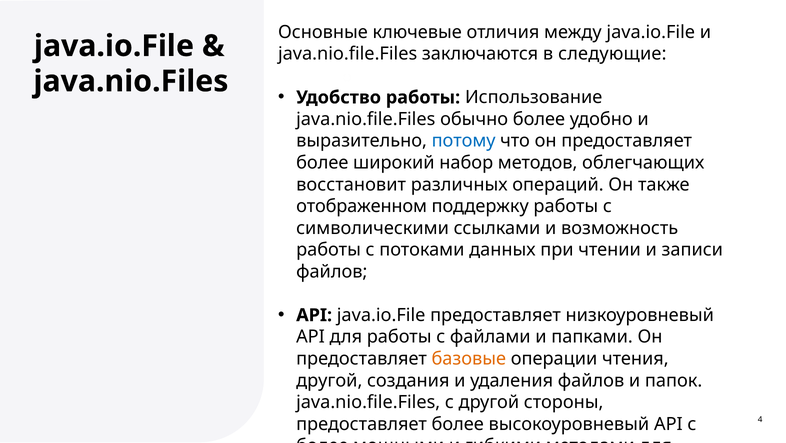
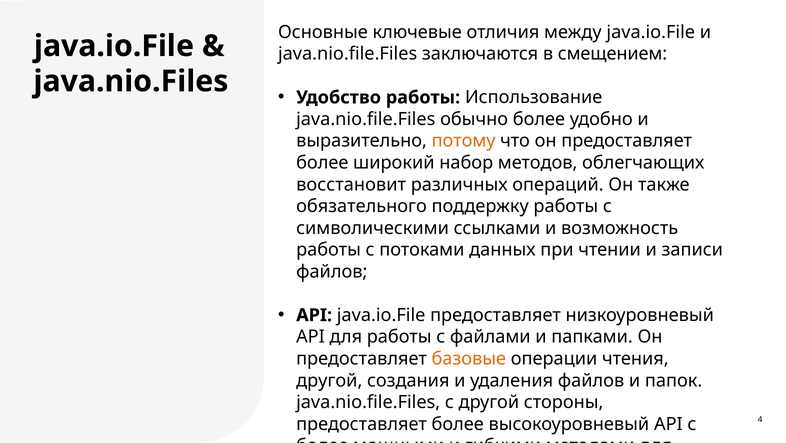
следующие: следующие -> смещением
потому colour: blue -> orange
отображенном: отображенном -> обязательного
